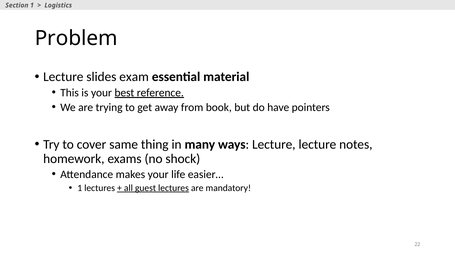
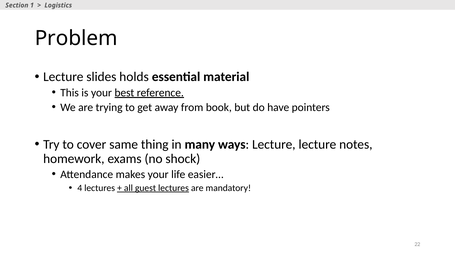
exam: exam -> holds
1 at (80, 188): 1 -> 4
